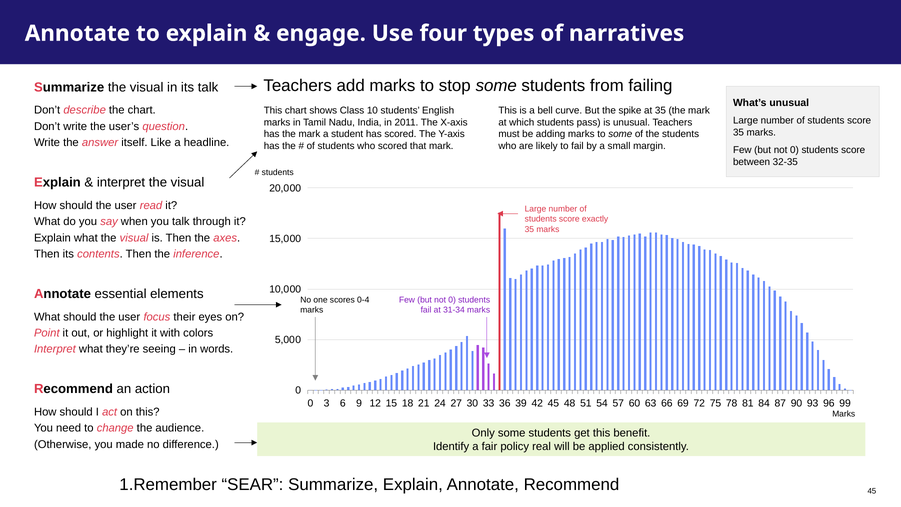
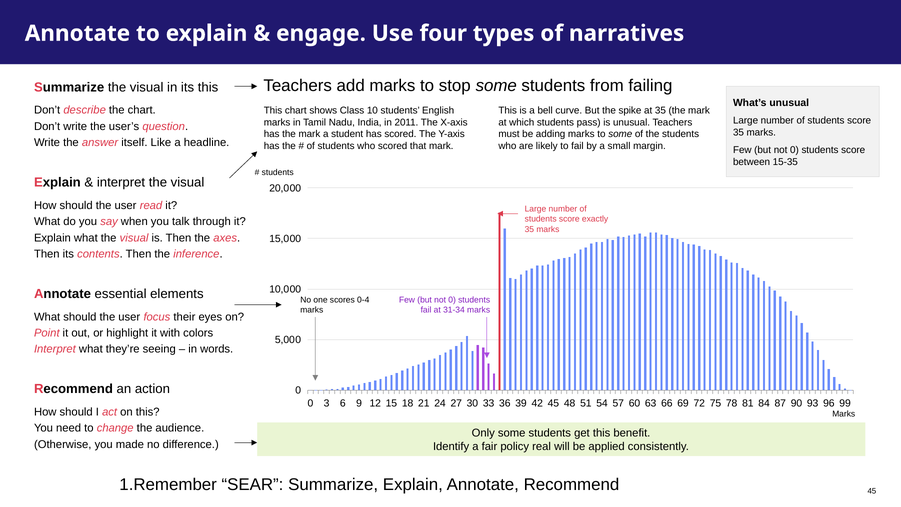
its talk: talk -> this
32-35: 32-35 -> 15-35
